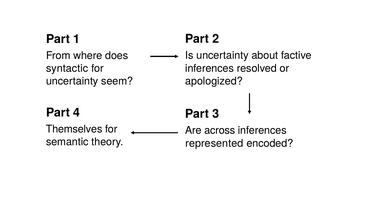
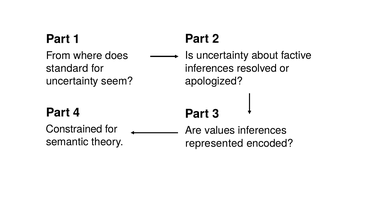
syntactic: syntactic -> standard
Themselves: Themselves -> Constrained
across: across -> values
